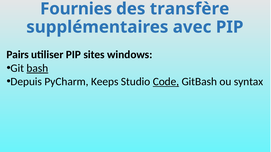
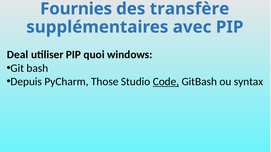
Pairs: Pairs -> Deal
sites: sites -> quoi
bash underline: present -> none
Keeps: Keeps -> Those
